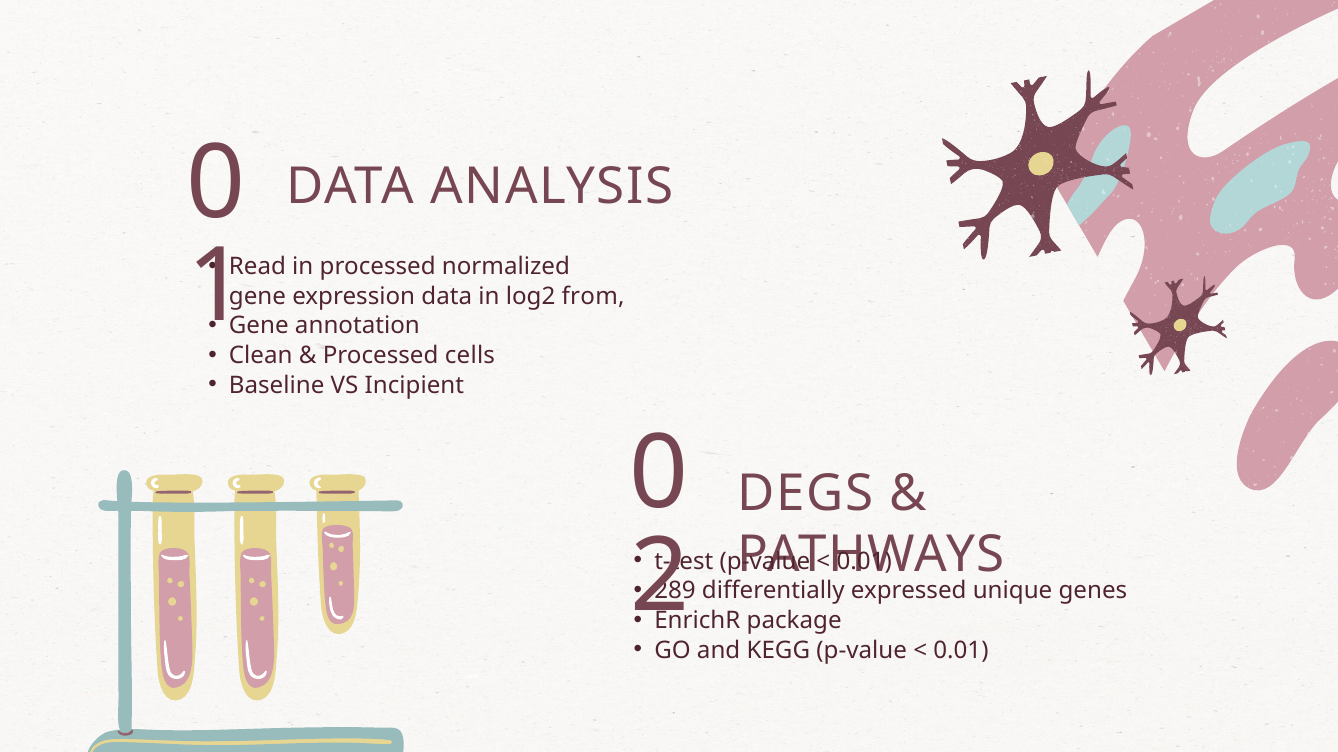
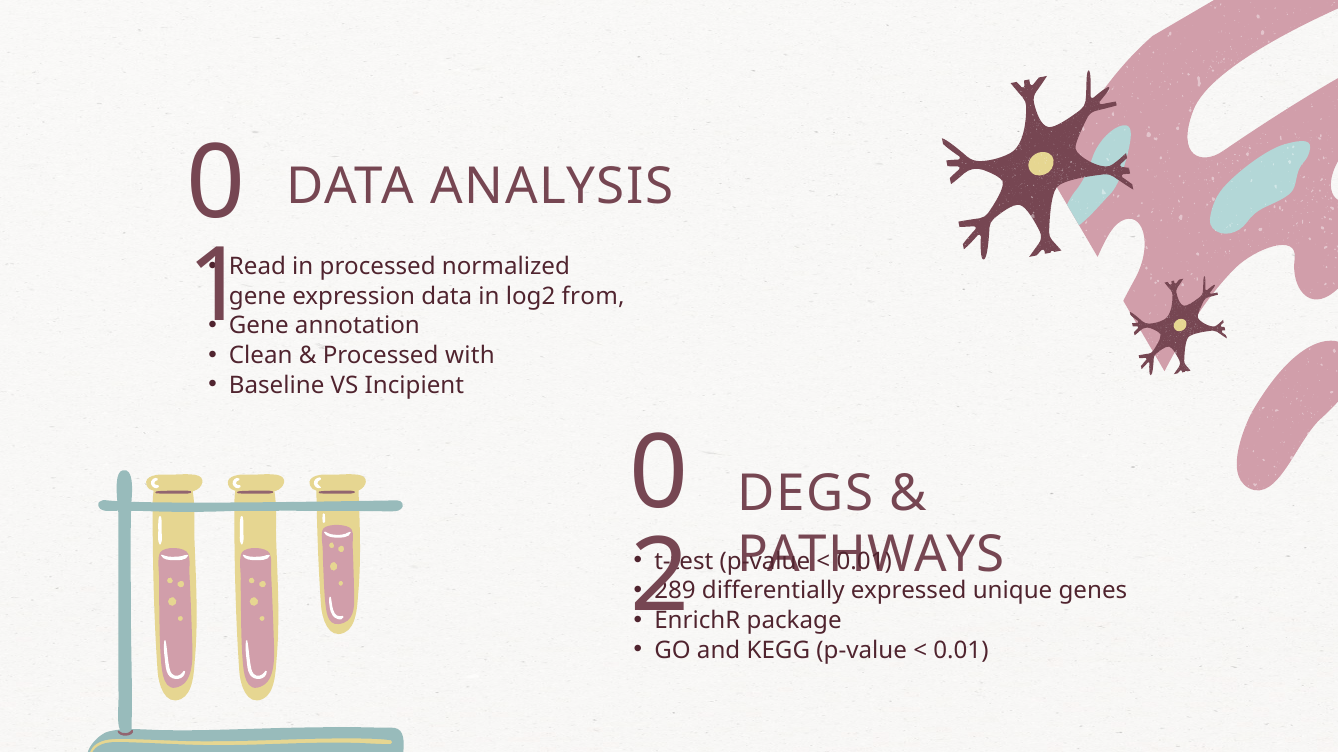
cells: cells -> with
